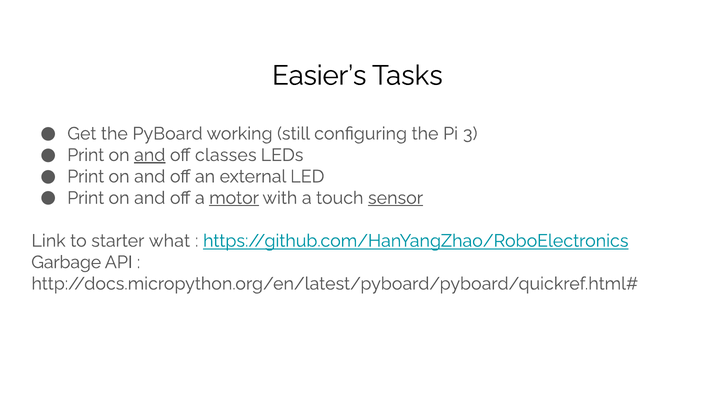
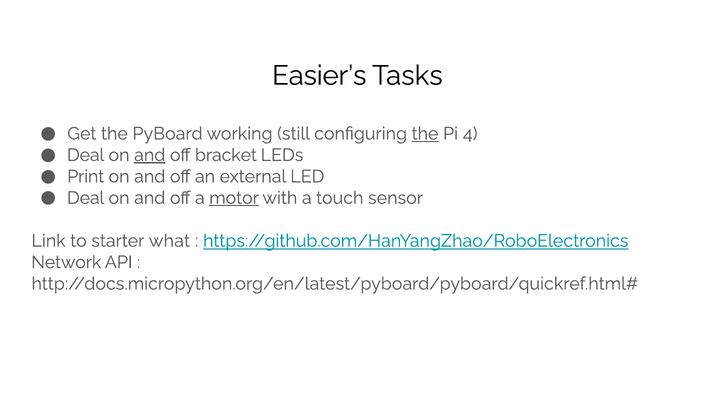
the at (425, 134) underline: none -> present
3: 3 -> 4
Print at (86, 155): Print -> Deal
classes: classes -> bracket
Print at (86, 198): Print -> Deal
sensor underline: present -> none
Garbage: Garbage -> Network
